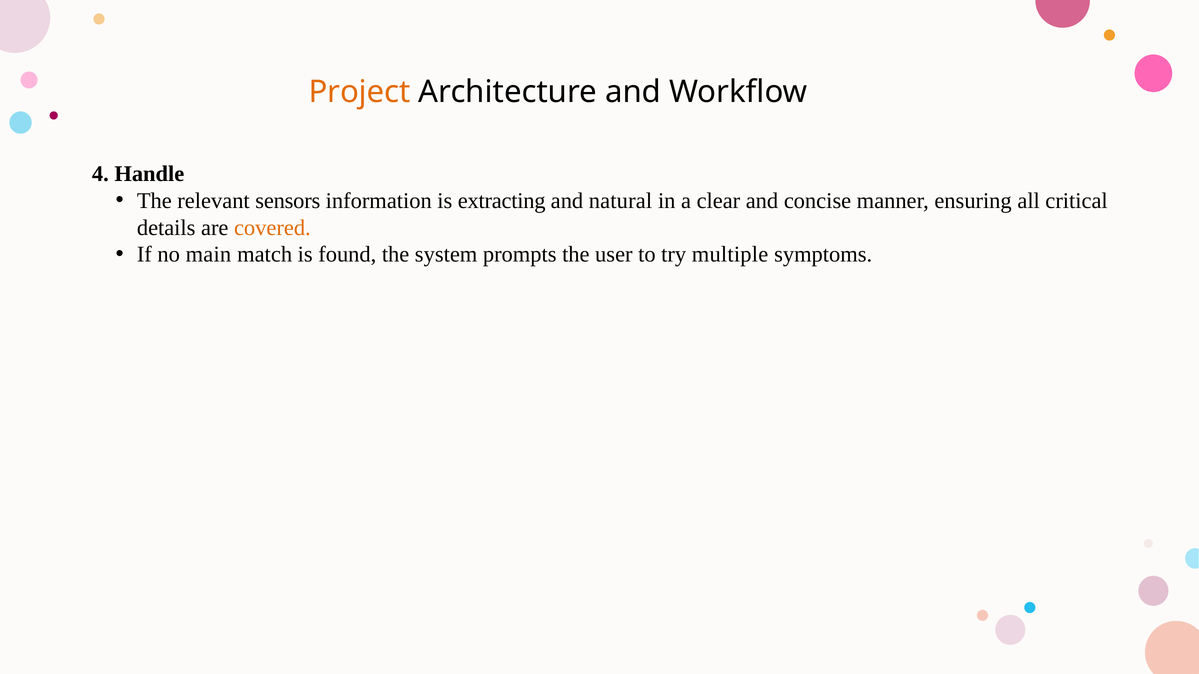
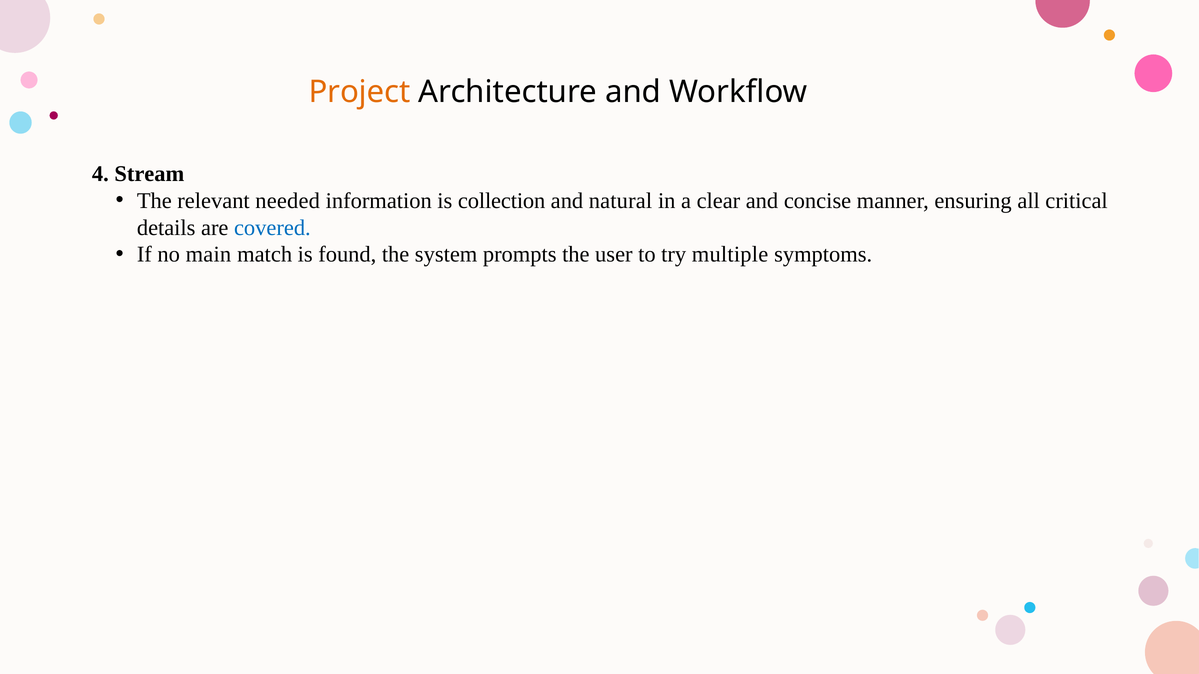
Handle: Handle -> Stream
sensors: sensors -> needed
extracting: extracting -> collection
covered colour: orange -> blue
